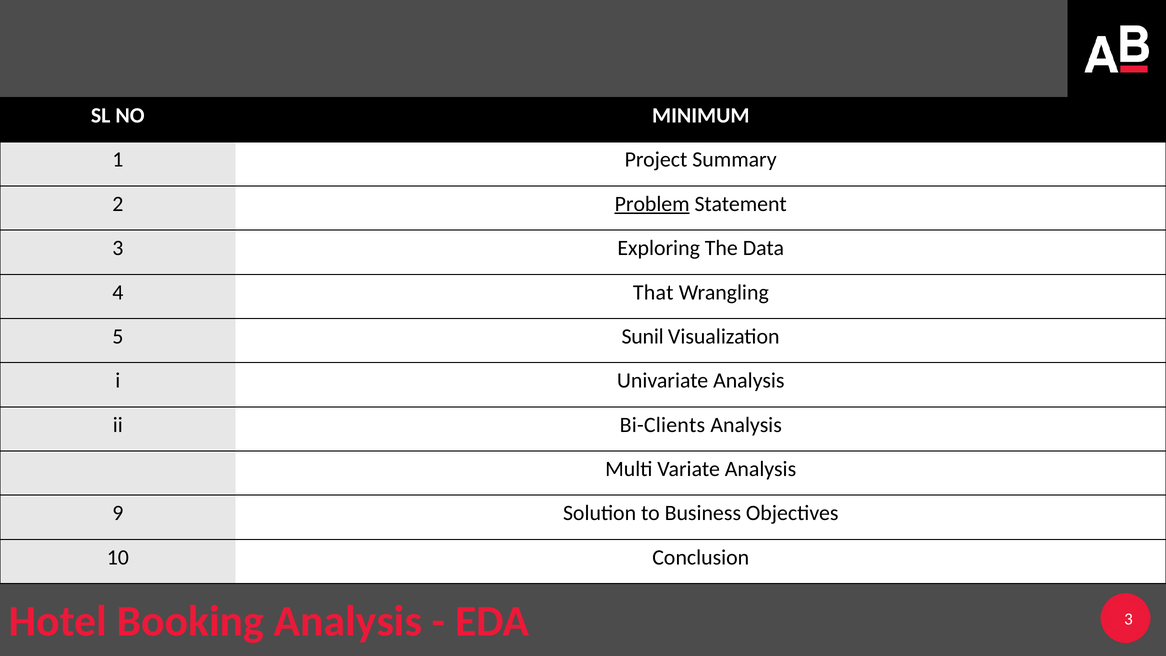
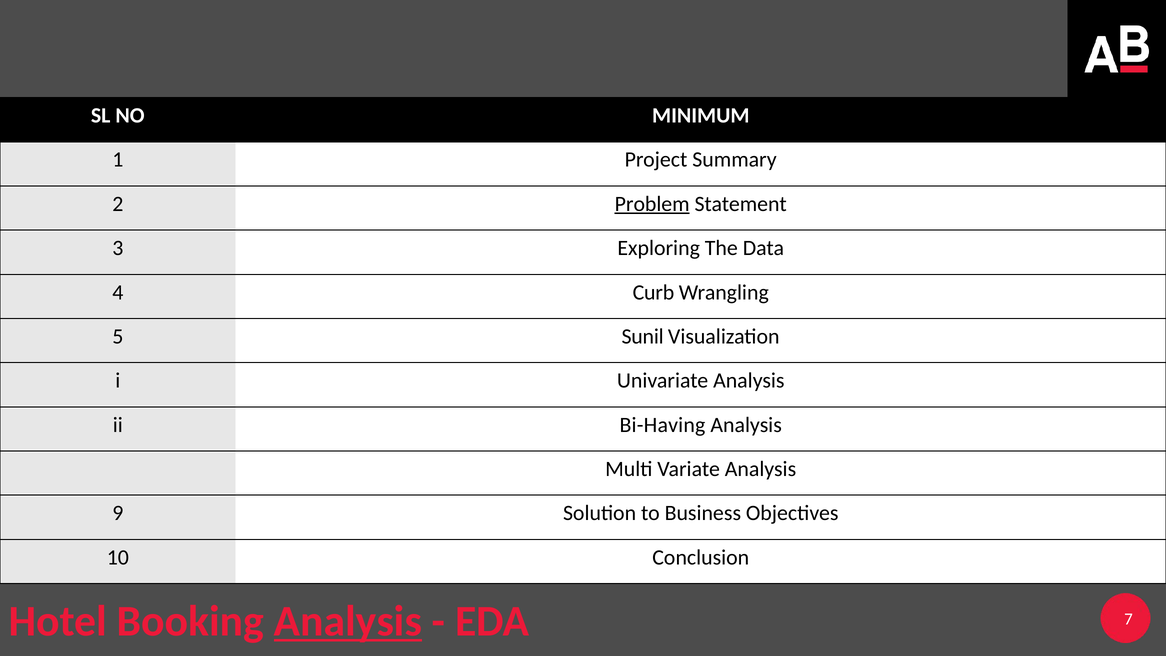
That: That -> Curb
Bi-Clients: Bi-Clients -> Bi-Having
Analysis at (348, 621) underline: none -> present
3 at (1129, 619): 3 -> 7
